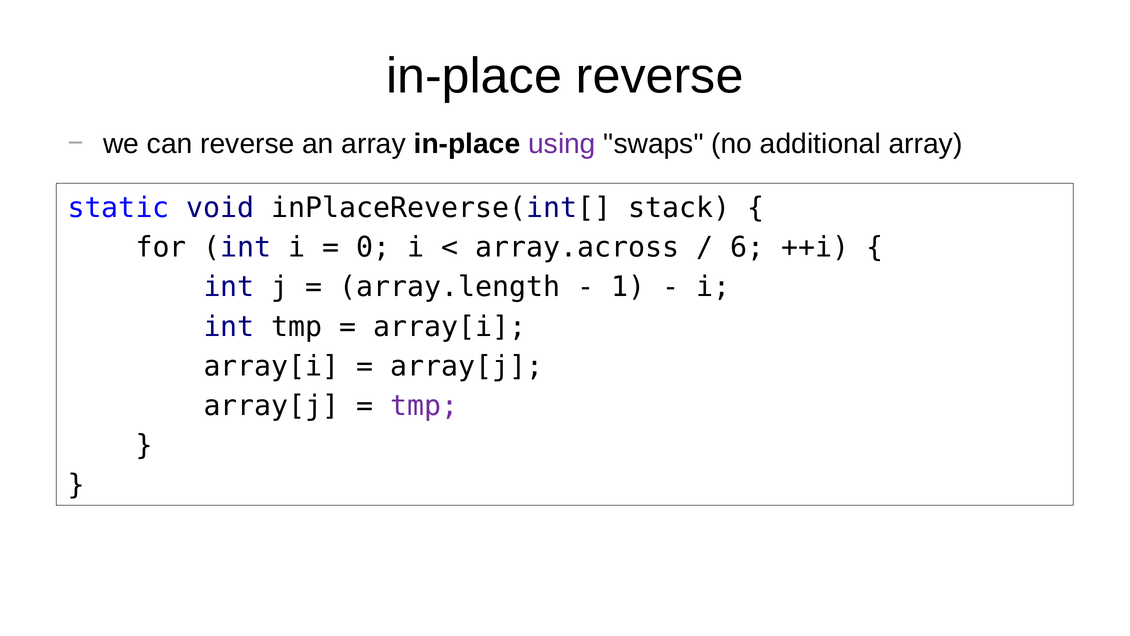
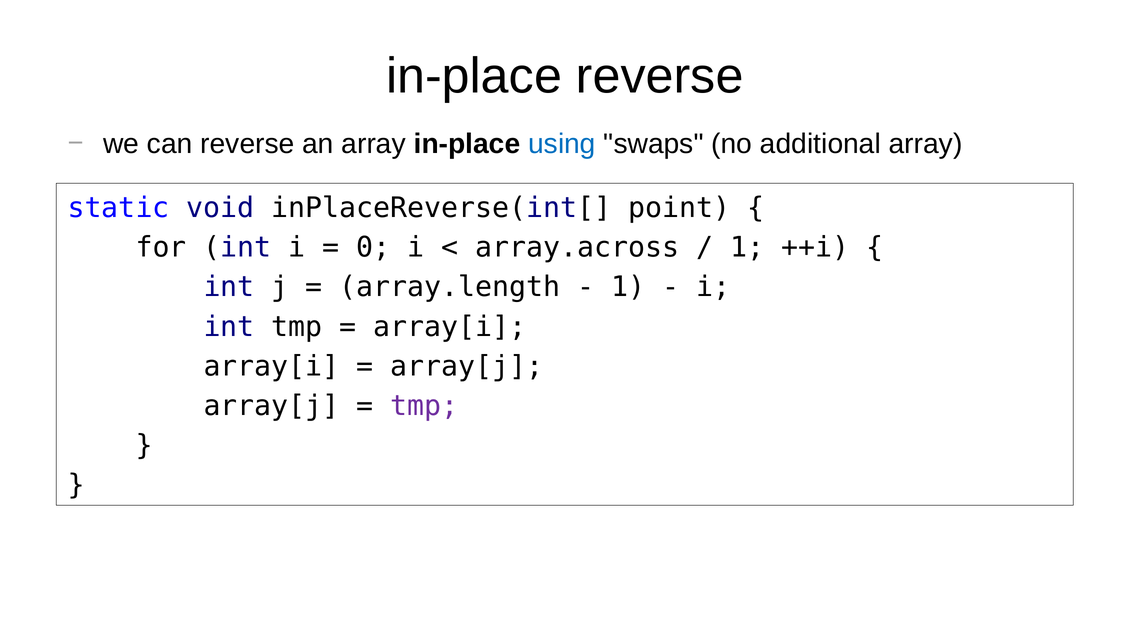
using colour: purple -> blue
stack: stack -> point
6 at (747, 247): 6 -> 1
